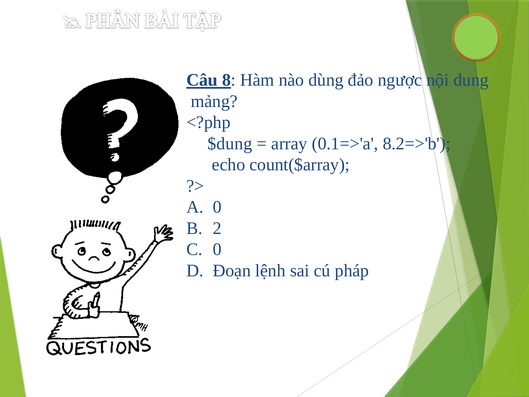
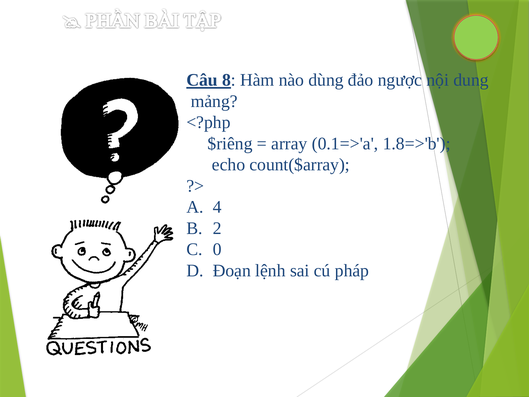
$dung: $dung -> $riêng
8.2=>'b: 8.2=>'b -> 1.8=>'b
0 at (217, 207): 0 -> 4
